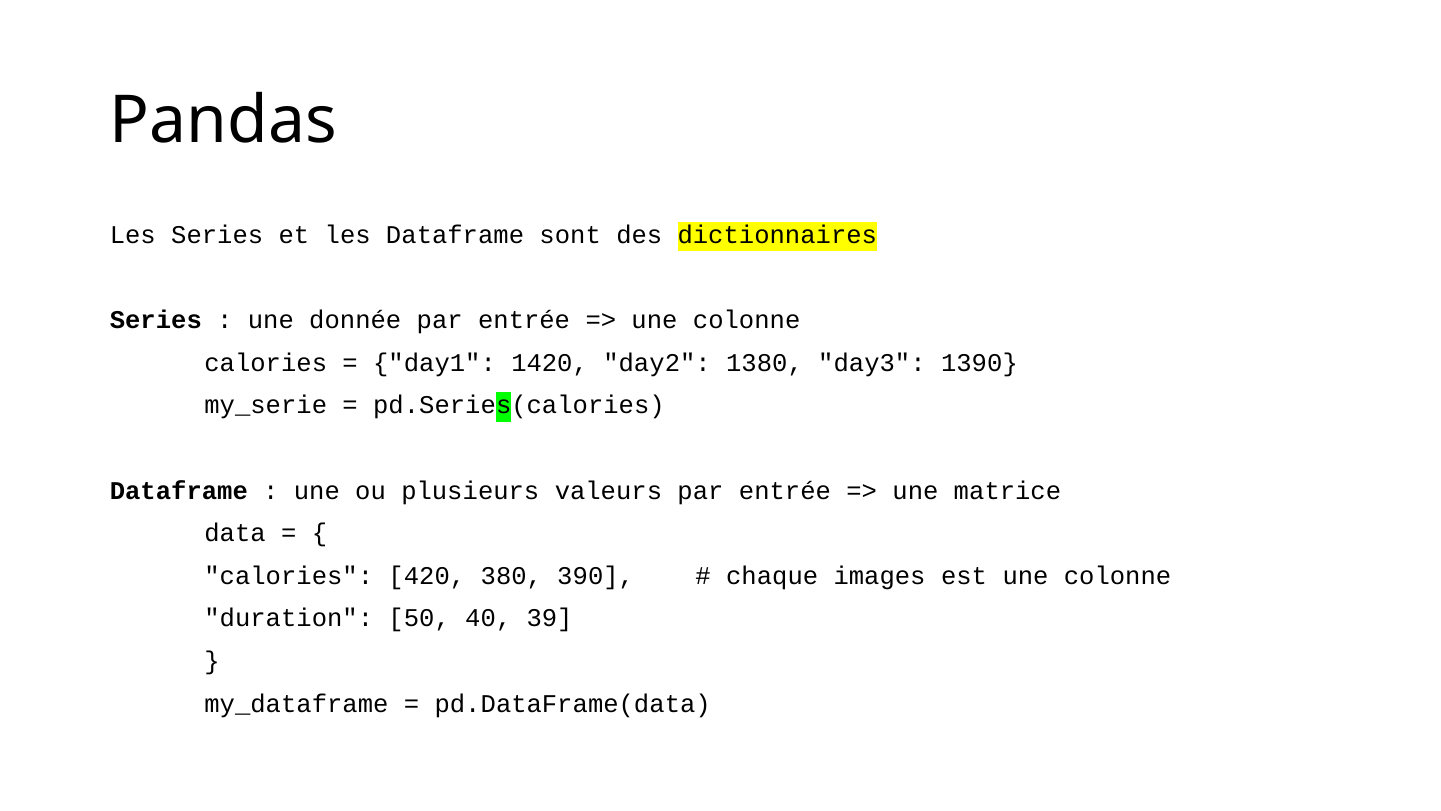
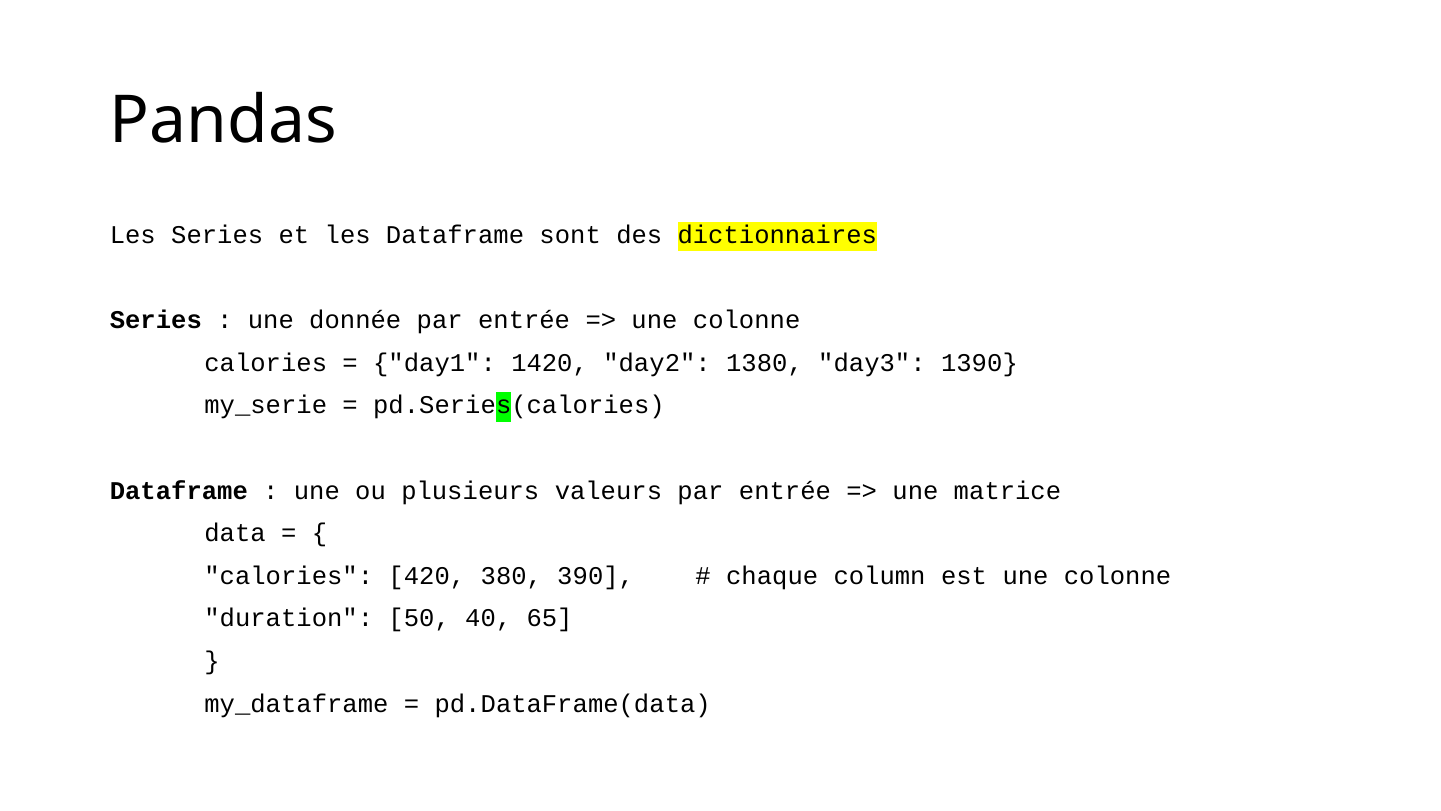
images: images -> column
39: 39 -> 65
